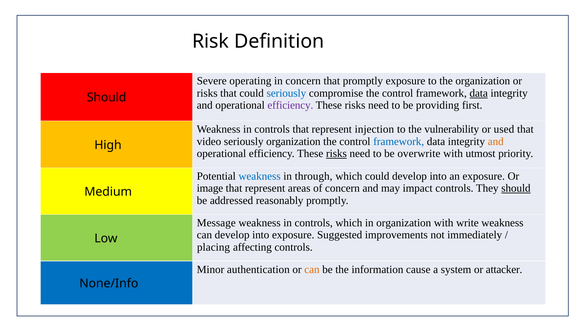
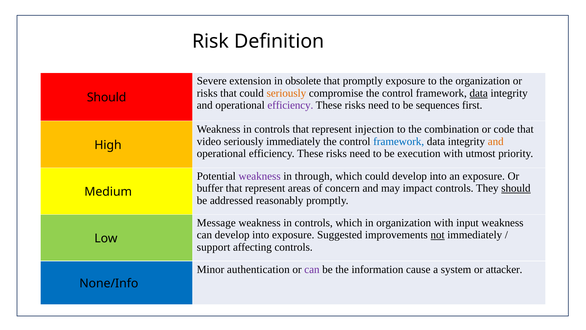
operating: operating -> extension
in concern: concern -> obsolete
seriously at (286, 93) colour: blue -> orange
providing: providing -> sequences
vulnerability: vulnerability -> combination
used: used -> code
seriously organization: organization -> immediately
risks at (336, 153) underline: present -> none
overwrite: overwrite -> execution
weakness at (260, 176) colour: blue -> purple
image: image -> buffer
write: write -> input
not underline: none -> present
placing: placing -> support
can at (312, 269) colour: orange -> purple
